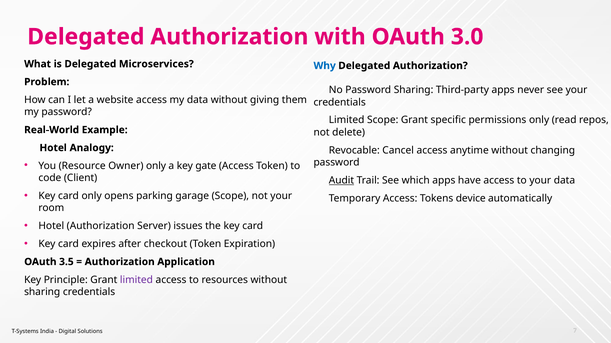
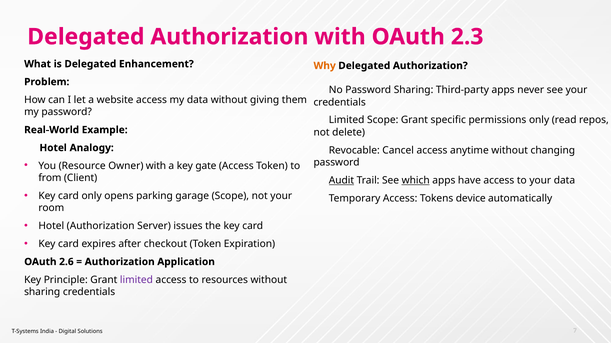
3.0: 3.0 -> 2.3
Microservices: Microservices -> Enhancement
Why colour: blue -> orange
Owner only: only -> with
code: code -> from
which underline: none -> present
3.5: 3.5 -> 2.6
